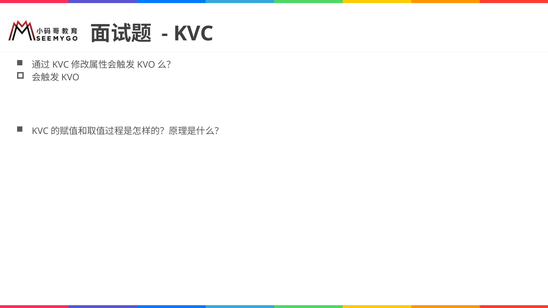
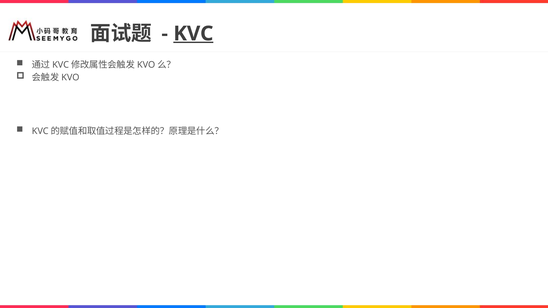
KVC underline: none -> present
